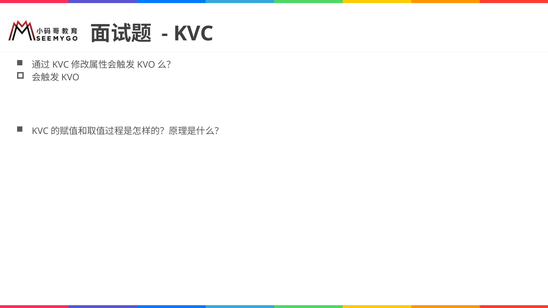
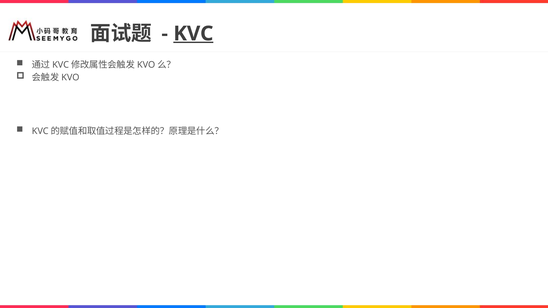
KVC underline: none -> present
